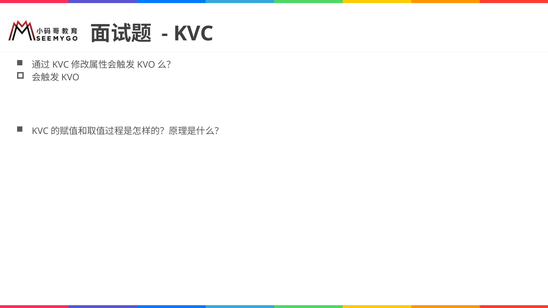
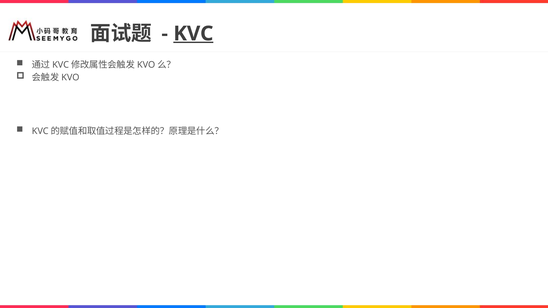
KVC underline: none -> present
